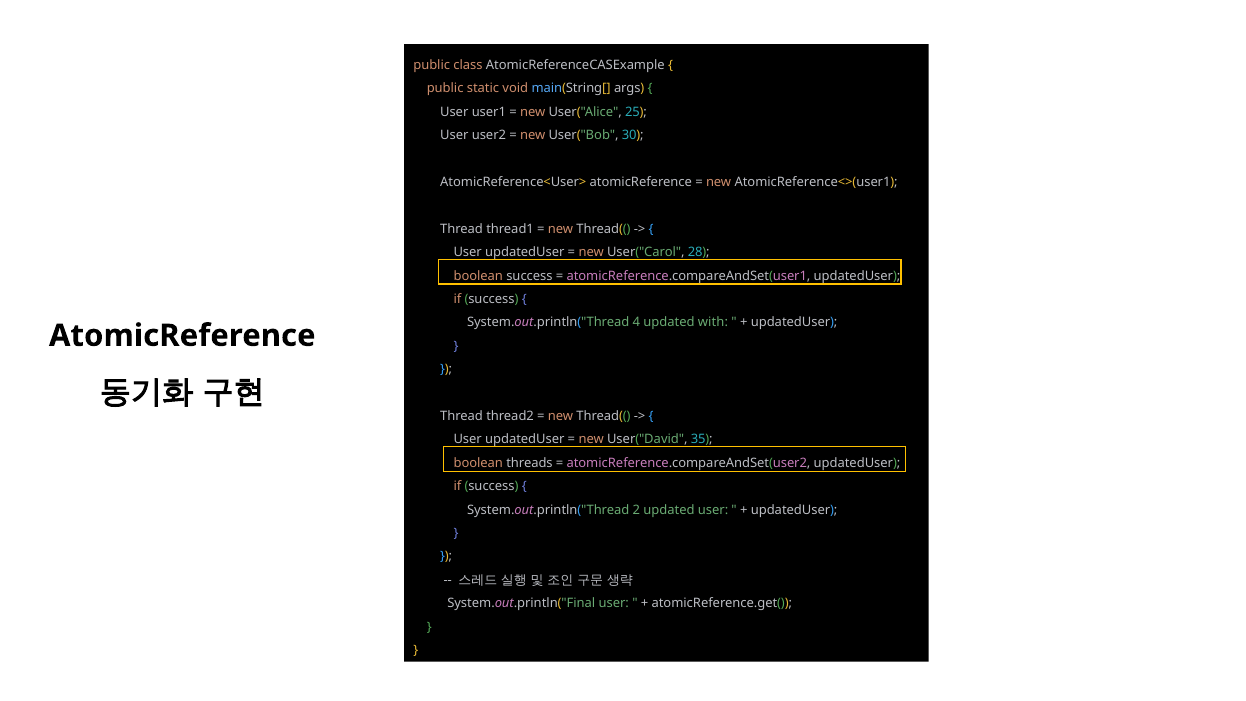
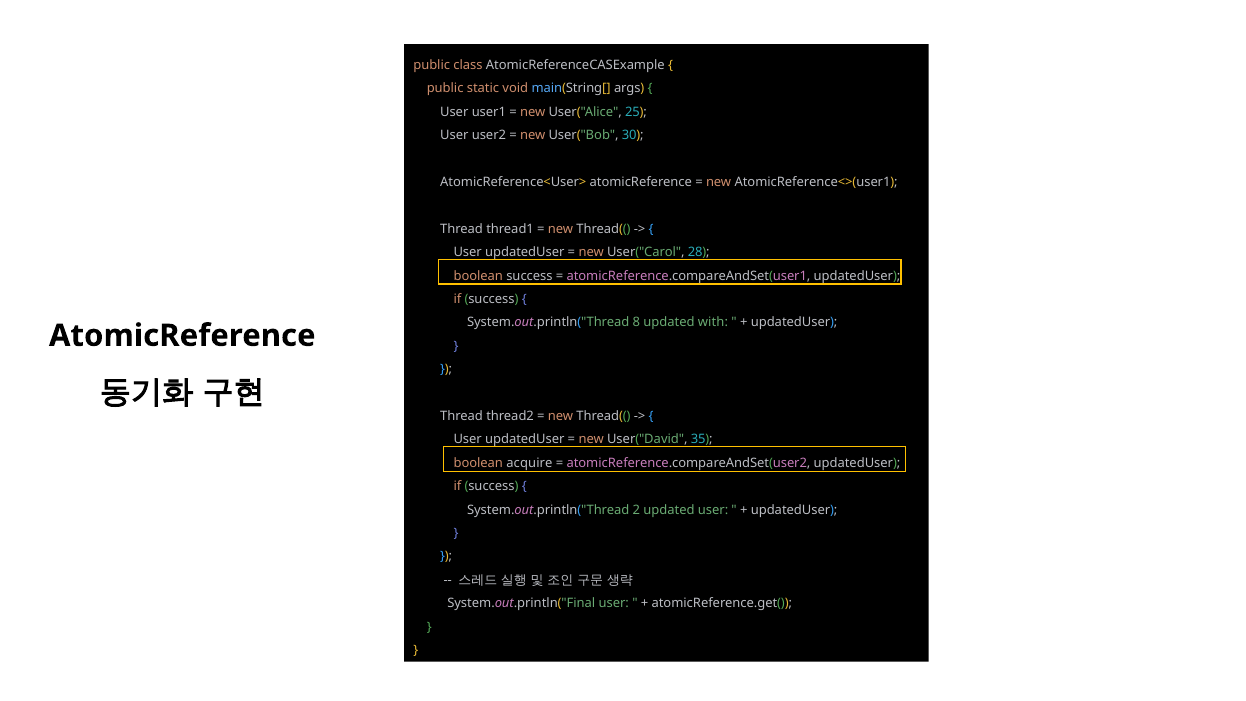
4: 4 -> 8
threads: threads -> acquire
